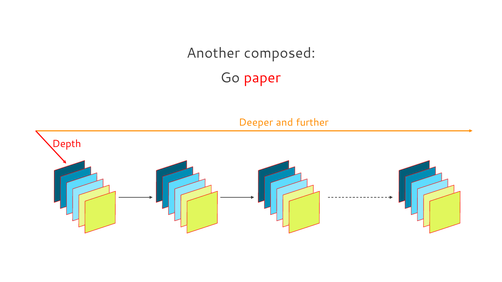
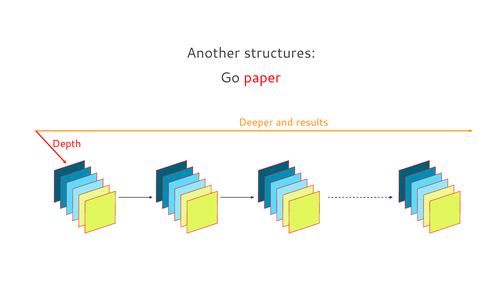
composed: composed -> structures
further: further -> results
